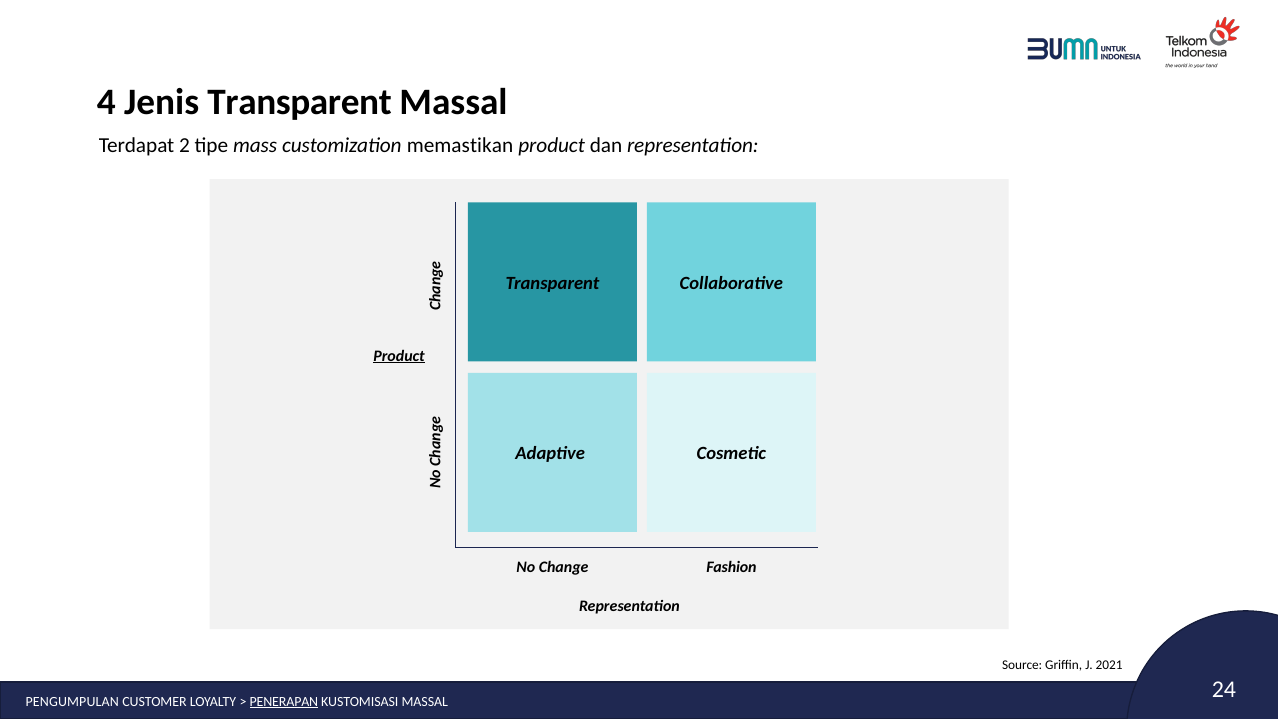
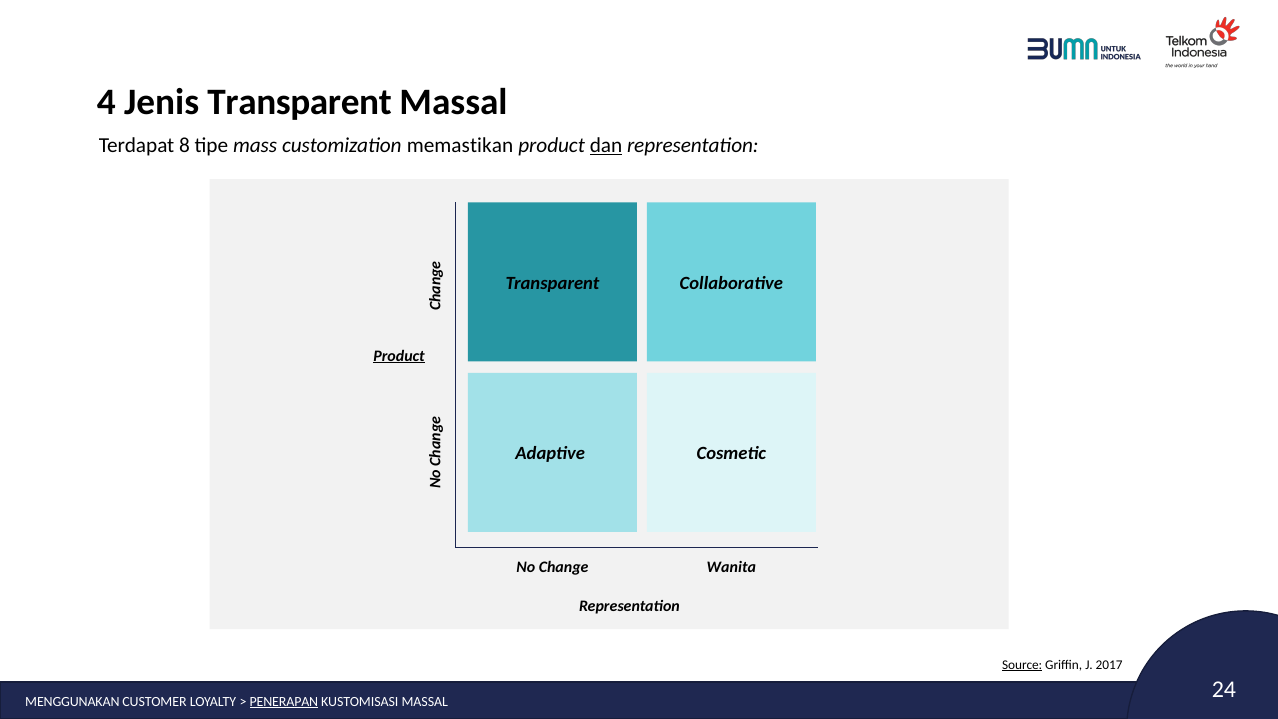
2: 2 -> 8
dan underline: none -> present
Fashion: Fashion -> Wanita
Source underline: none -> present
2021: 2021 -> 2017
PENGUMPULAN: PENGUMPULAN -> MENGGUNAKAN
